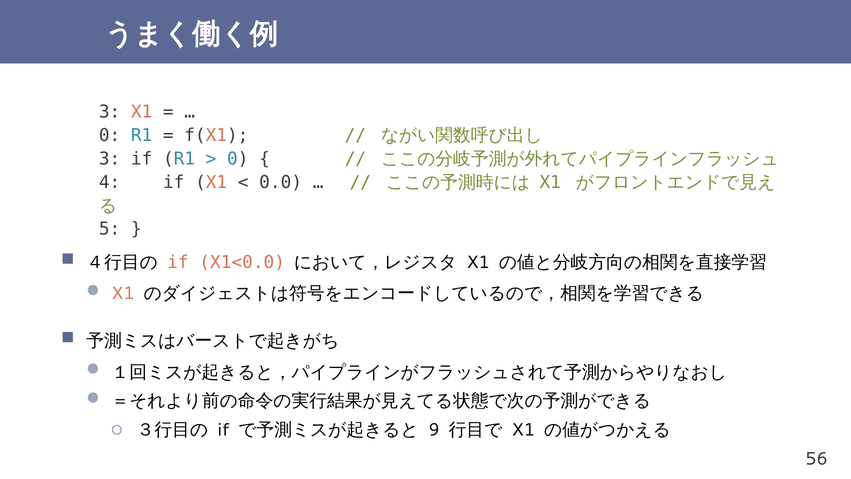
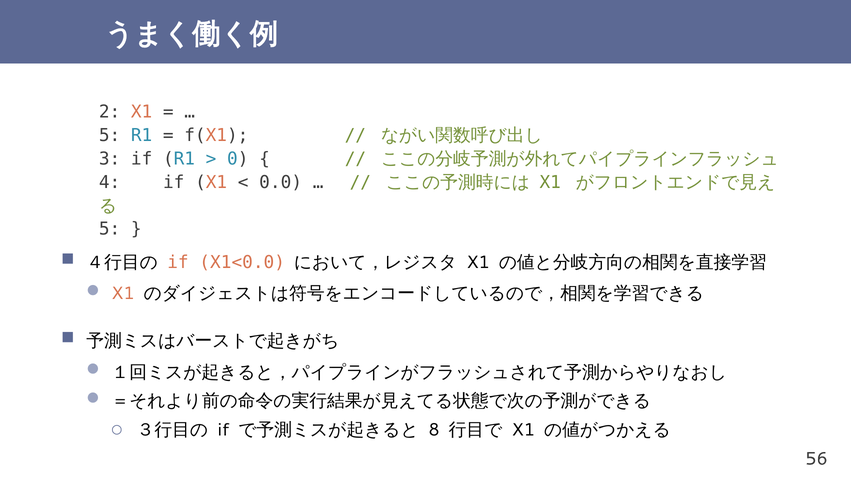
3 at (110, 112): 3 -> 2
0 at (110, 135): 0 -> 5
9: 9 -> 8
